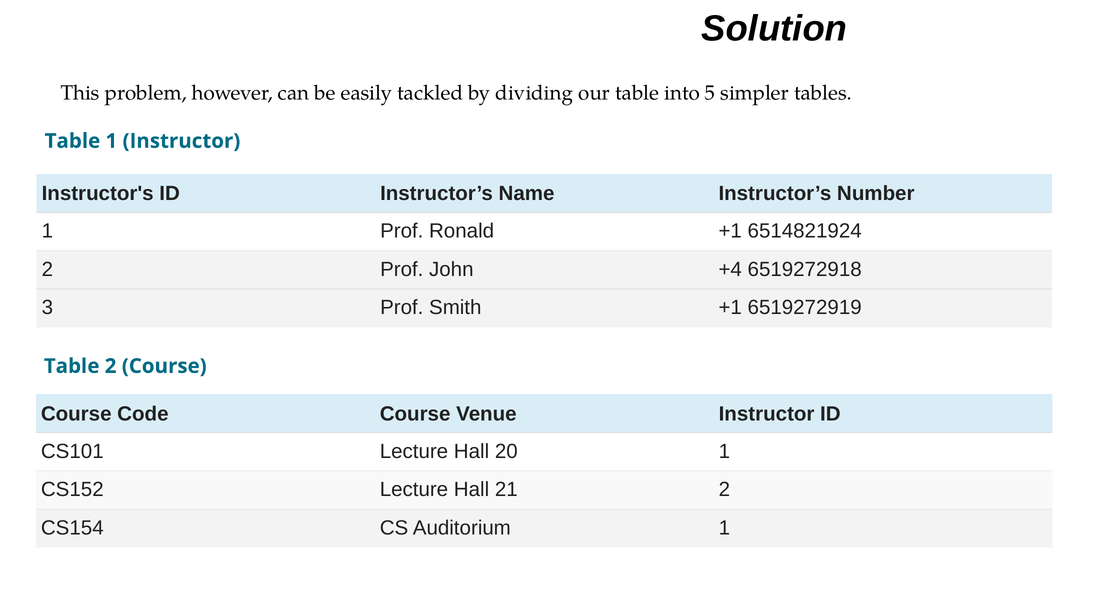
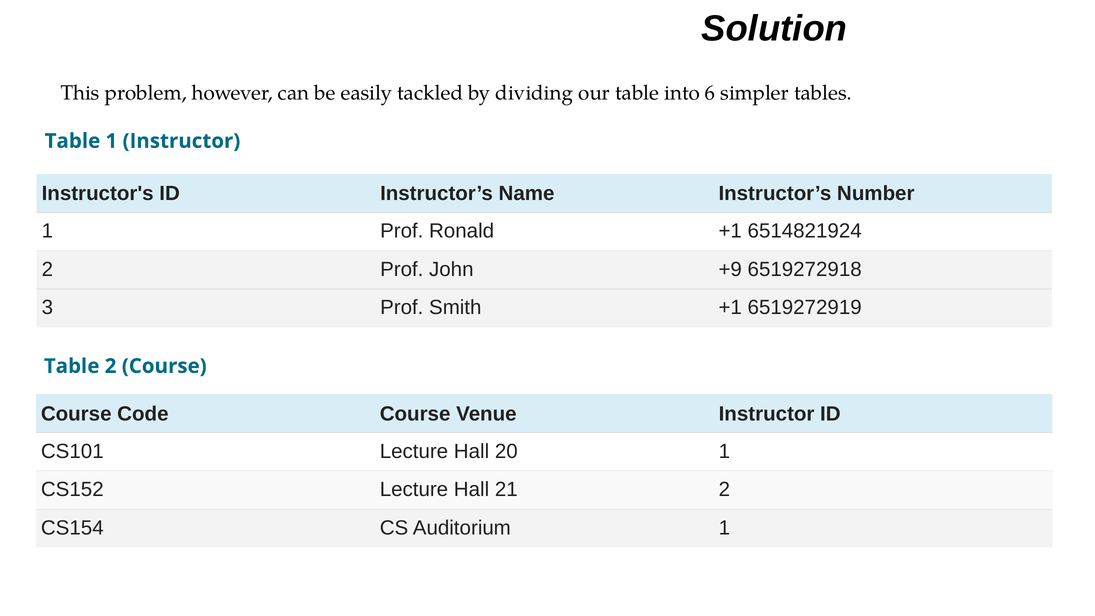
5: 5 -> 6
+4: +4 -> +9
